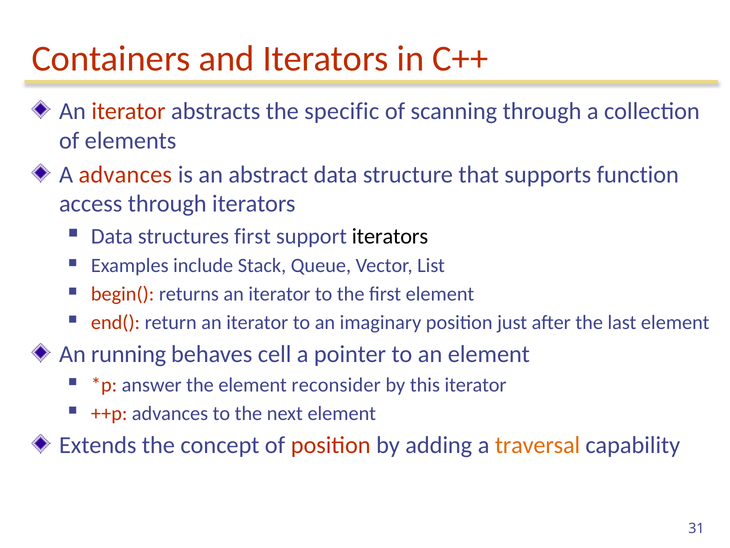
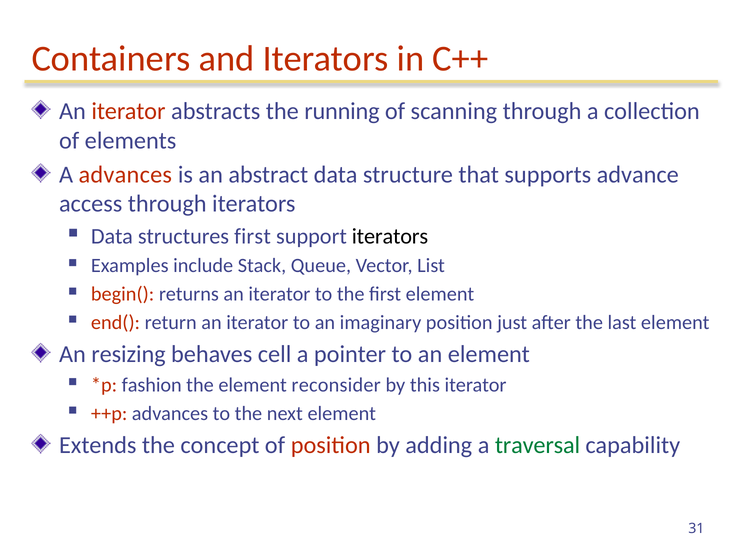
specific: specific -> running
function: function -> advance
running: running -> resizing
answer: answer -> fashion
traversal colour: orange -> green
